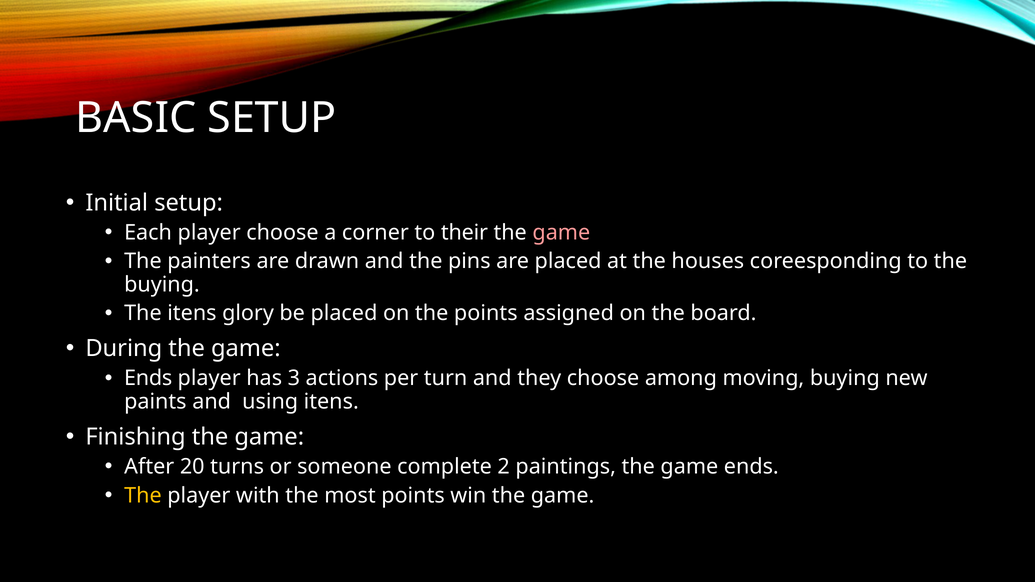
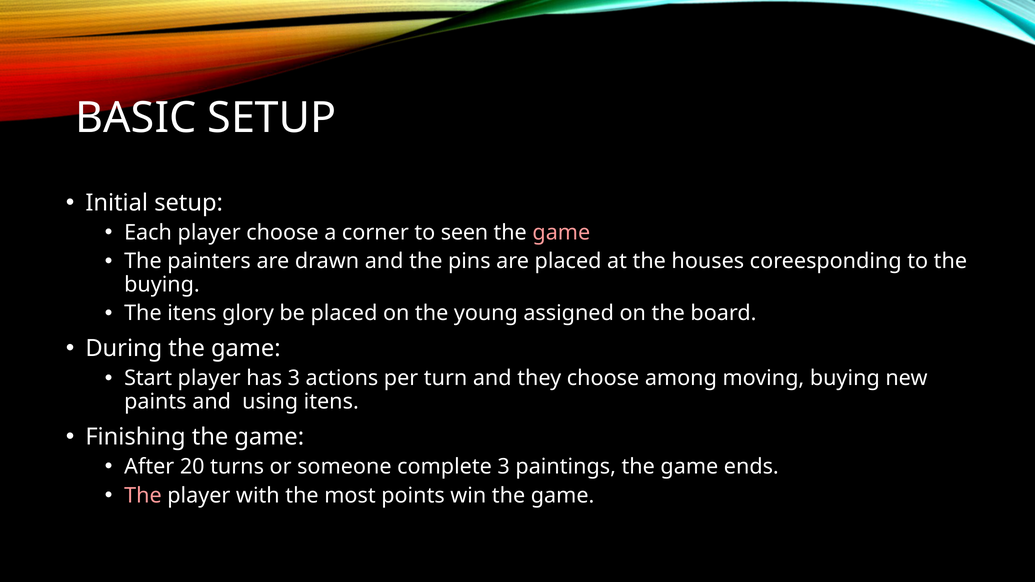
their: their -> seen
the points: points -> young
Ends at (148, 378): Ends -> Start
complete 2: 2 -> 3
The at (143, 496) colour: yellow -> pink
